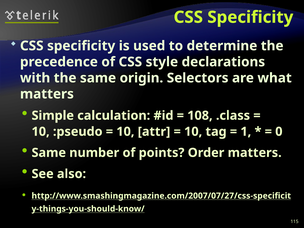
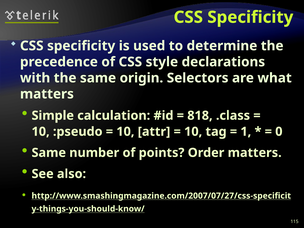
108: 108 -> 818
